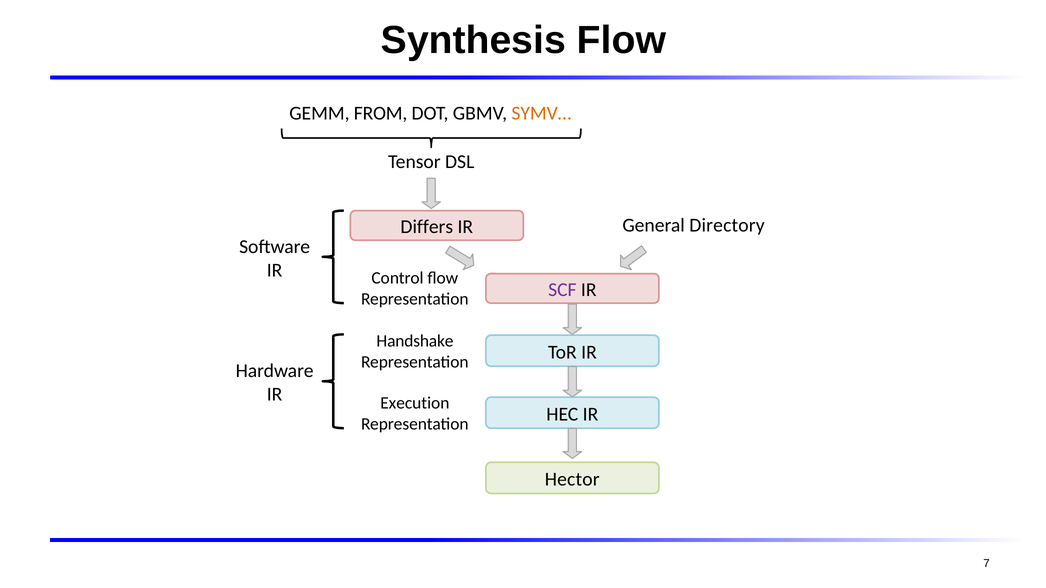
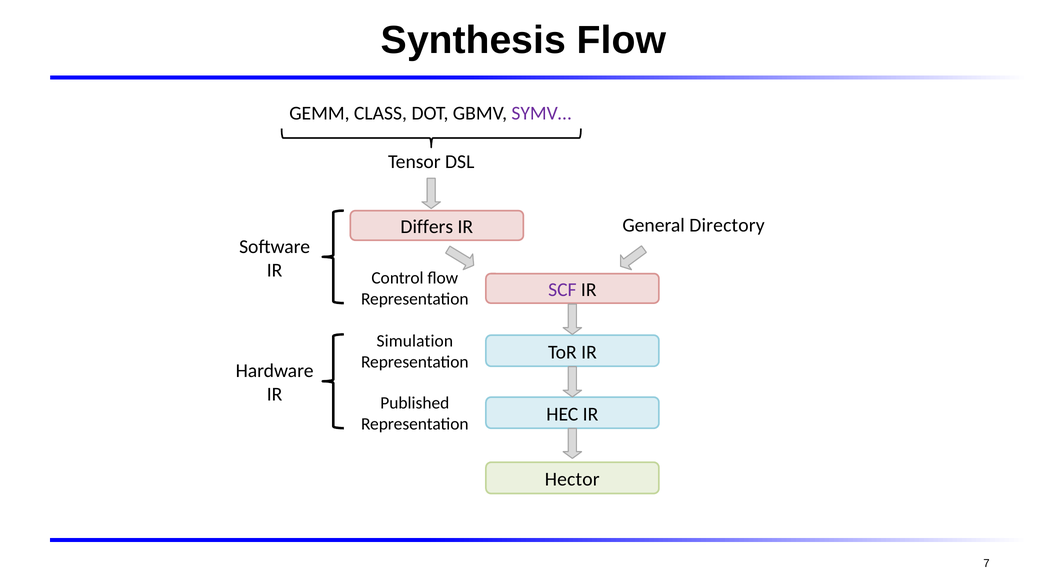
FROM: FROM -> CLASS
SYMV… colour: orange -> purple
Handshake: Handshake -> Simulation
Execution: Execution -> Published
